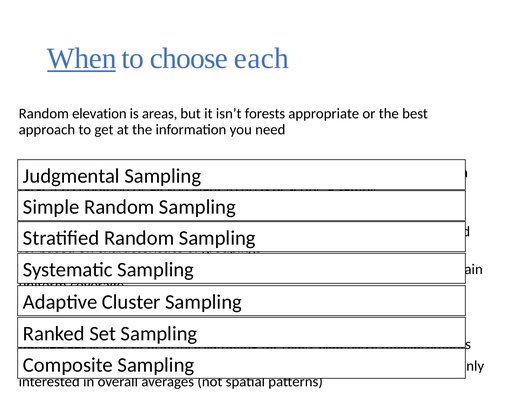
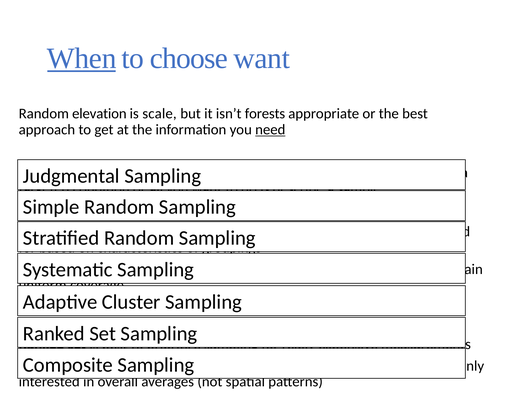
choose each: each -> want
areas: areas -> scale
need underline: none -> present
